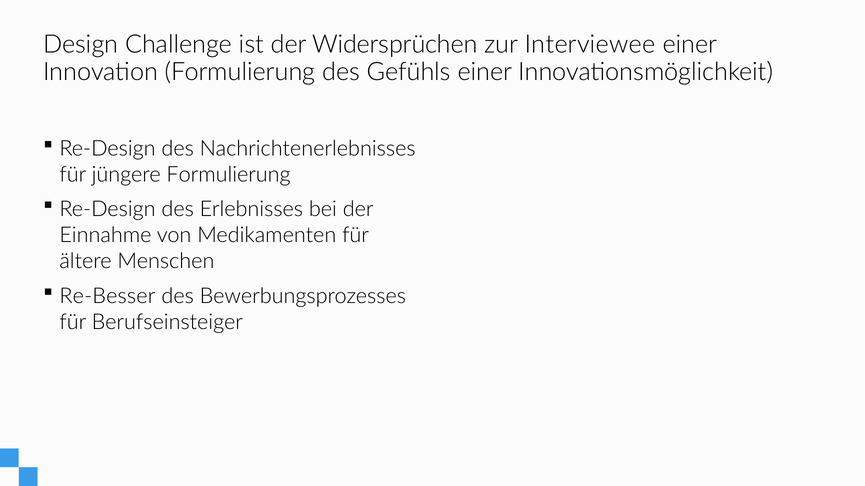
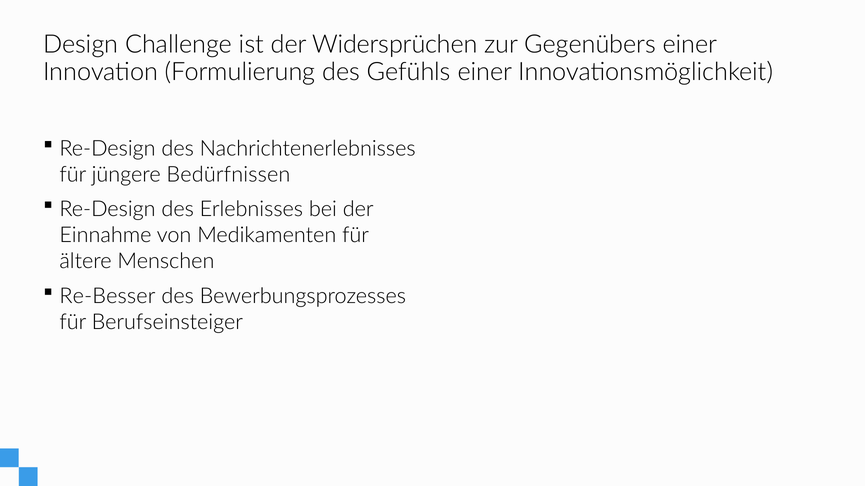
Interviewee: Interviewee -> Gegenübers
jüngere Formulierung: Formulierung -> Bedürfnissen
